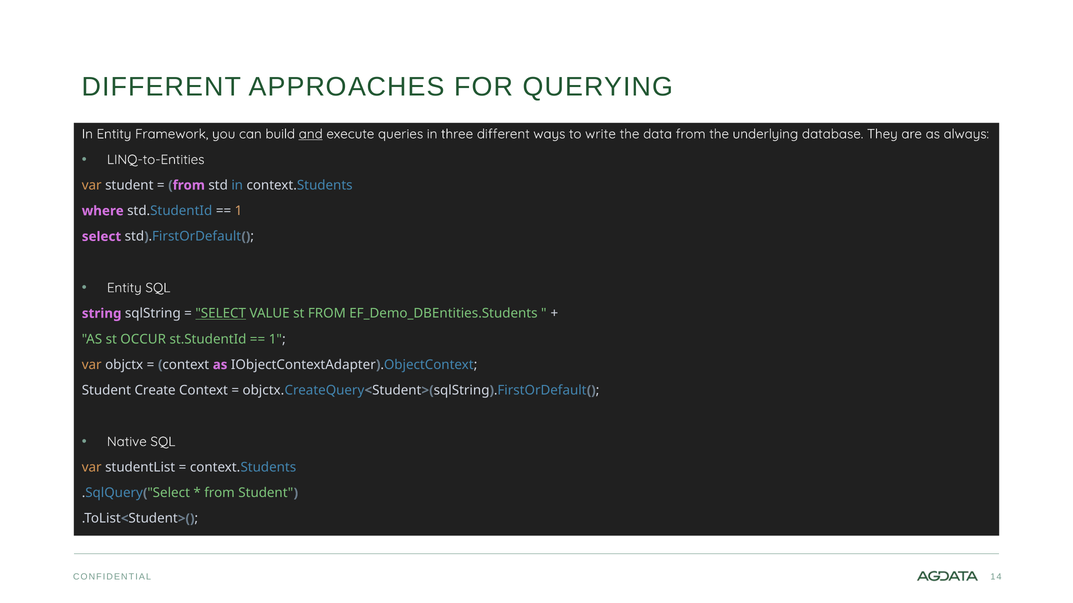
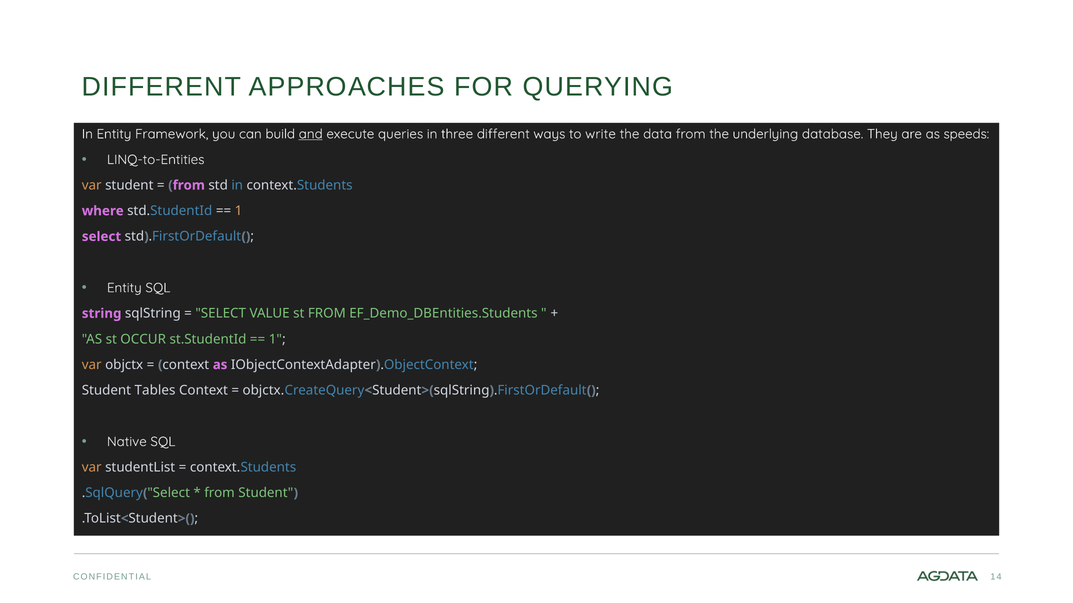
always: always -> speeds
SELECT at (221, 314) underline: present -> none
Create: Create -> Tables
